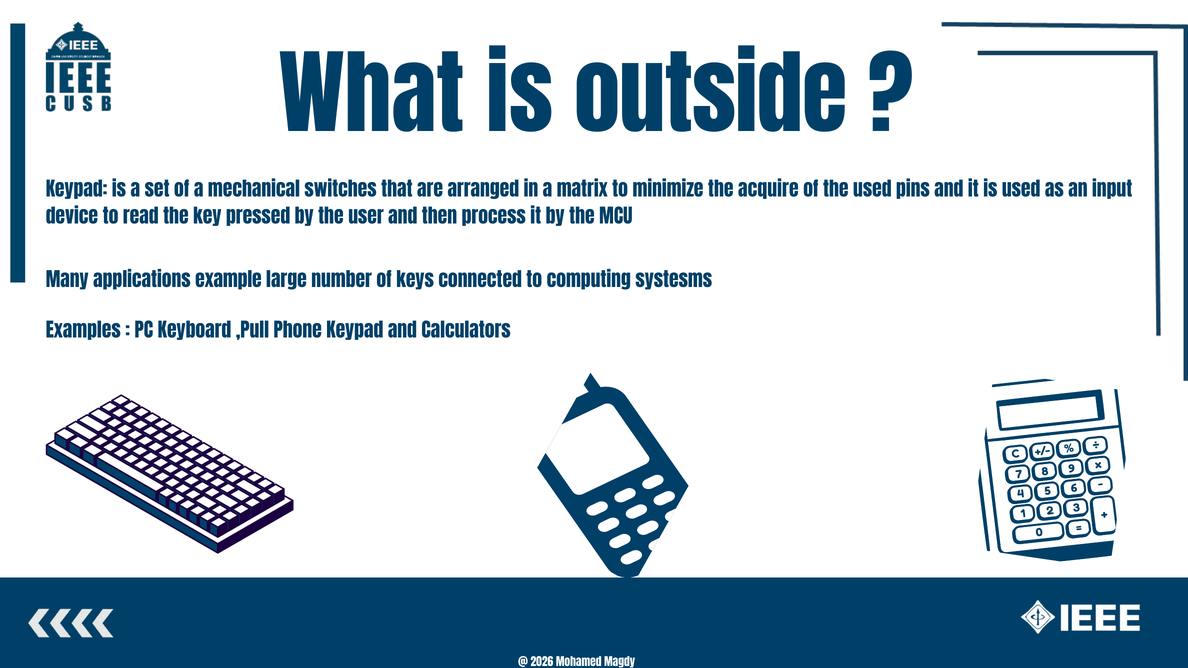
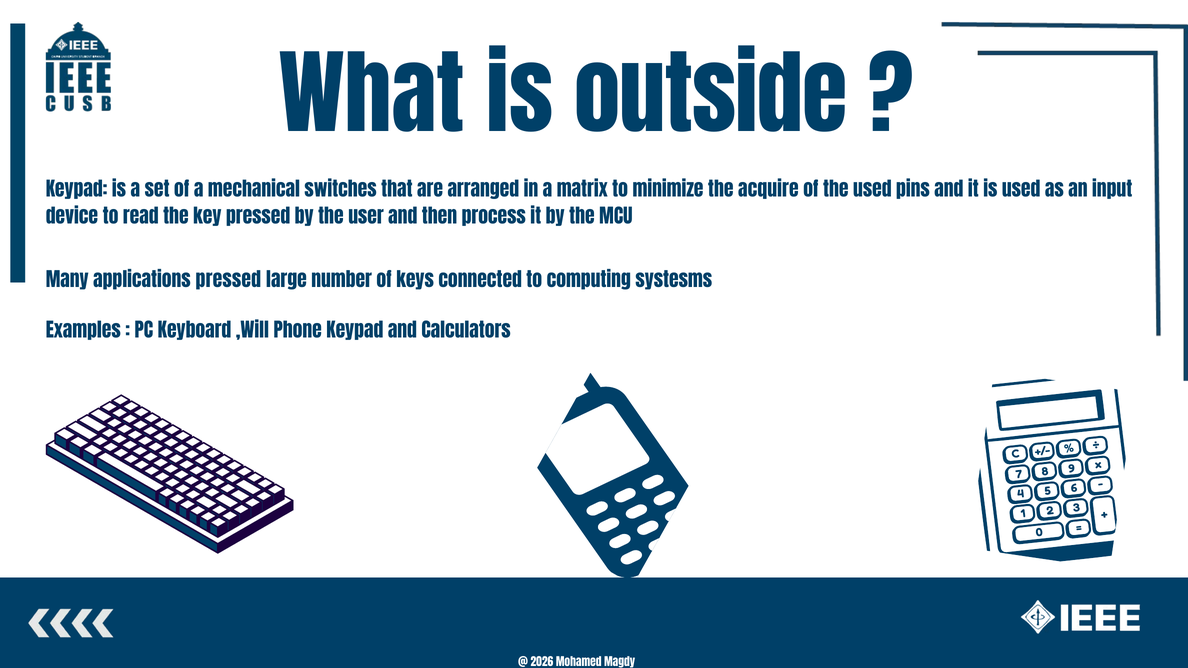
applications example: example -> pressed
,Pull: ,Pull -> ,Will
